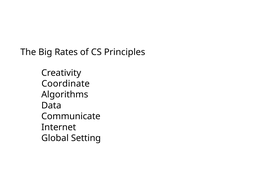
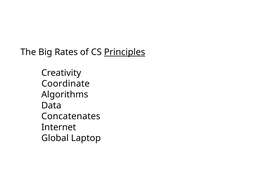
Principles underline: none -> present
Communicate: Communicate -> Concatenates
Setting: Setting -> Laptop
